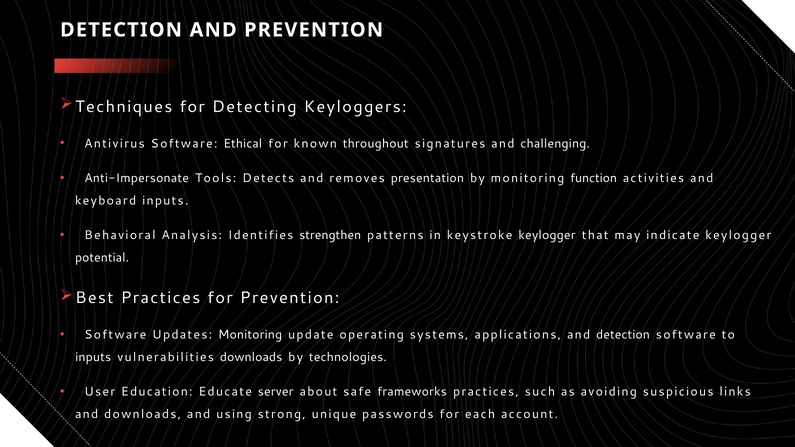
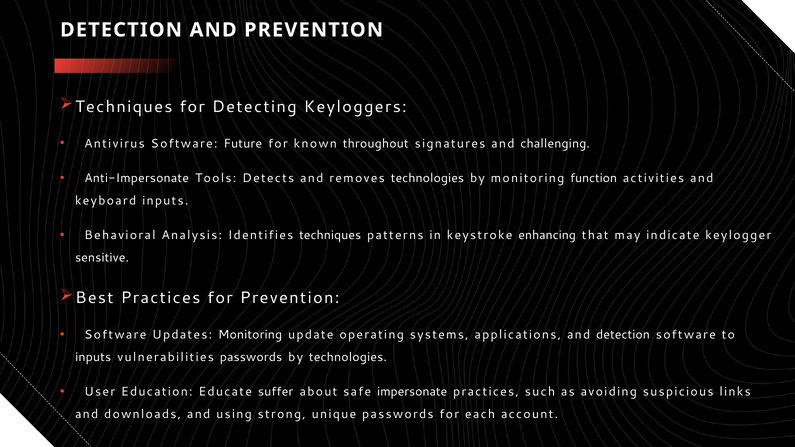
Ethical: Ethical -> Future
removes presentation: presentation -> technologies
Identifies strengthen: strengthen -> techniques
keystroke keylogger: keylogger -> enhancing
potential: potential -> sensitive
vulnerabilities downloads: downloads -> passwords
server: server -> suffer
frameworks: frameworks -> impersonate
